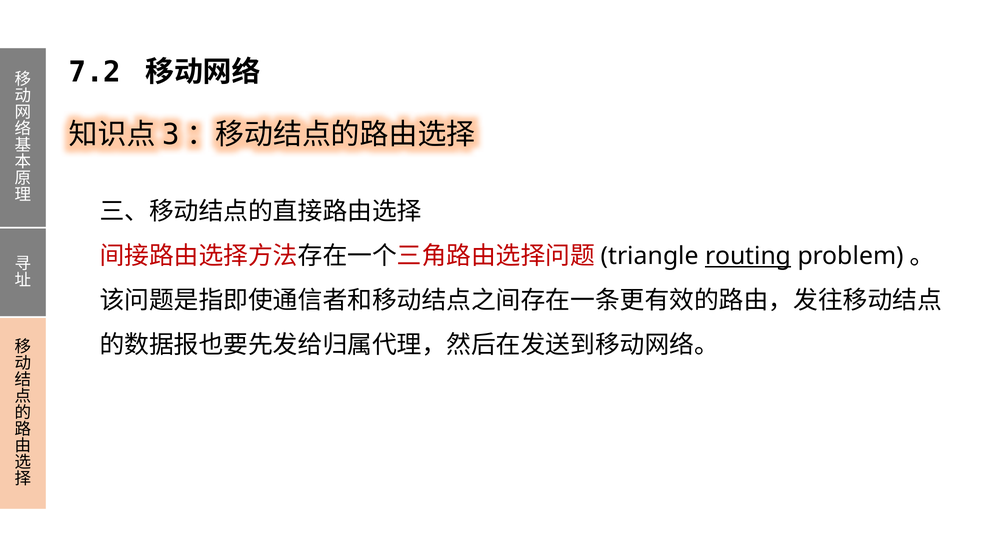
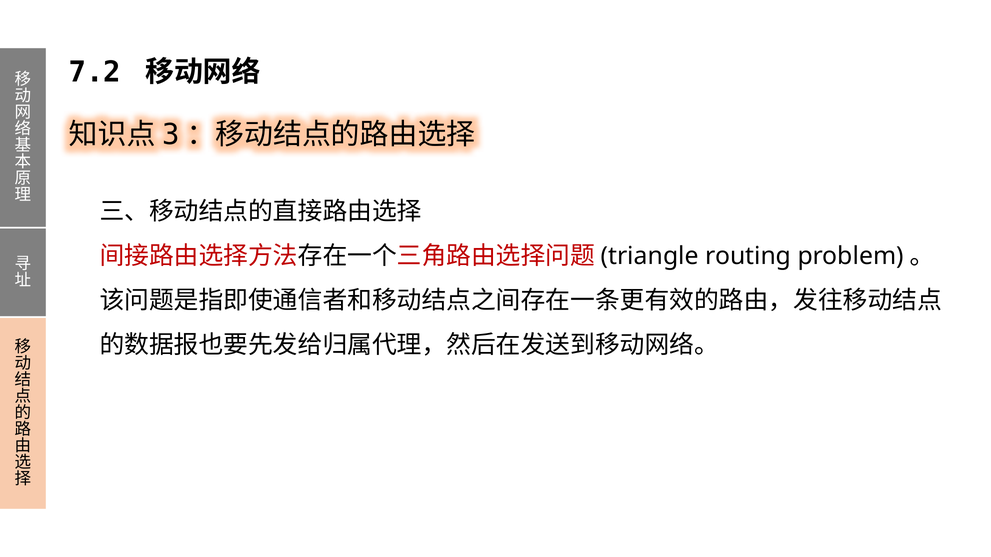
routing underline: present -> none
